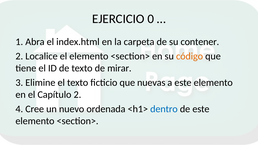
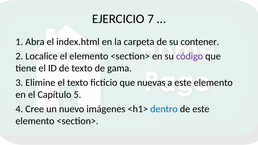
0: 0 -> 7
código colour: orange -> purple
mirar: mirar -> gama
Capítulo 2: 2 -> 5
ordenada: ordenada -> imágenes
